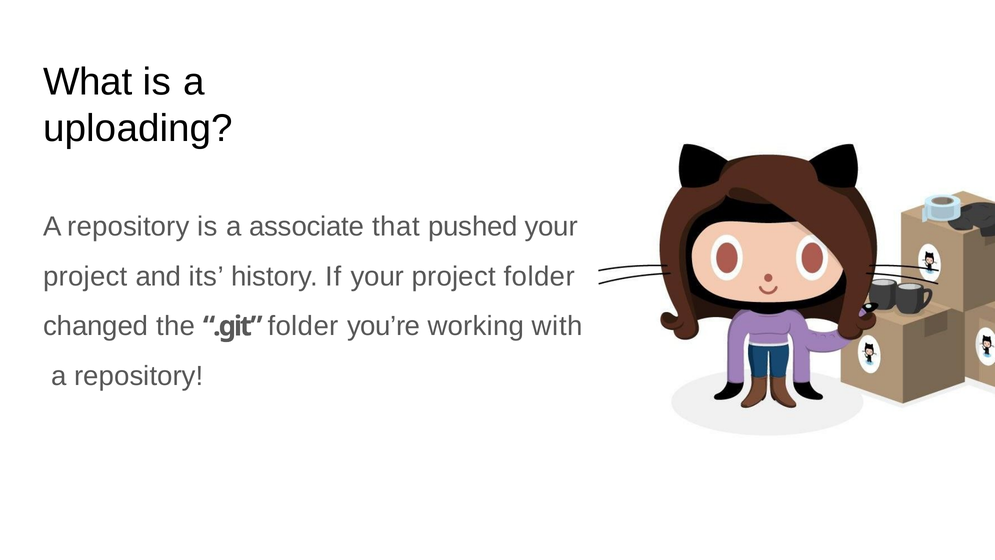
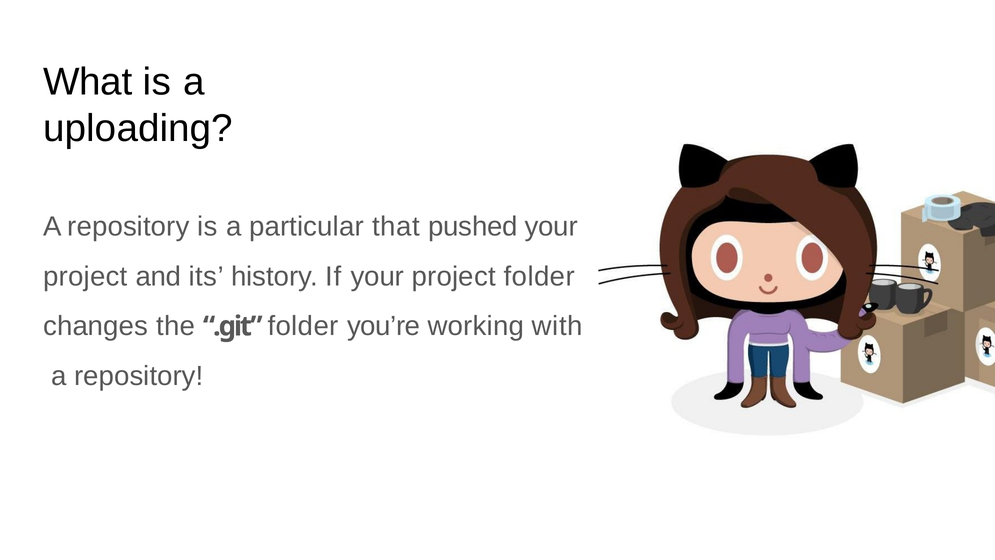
associate: associate -> particular
changed: changed -> changes
